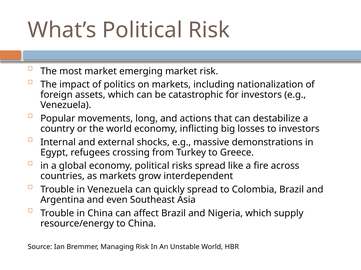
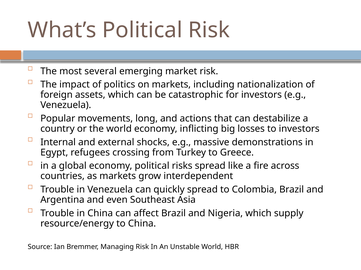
most market: market -> several
